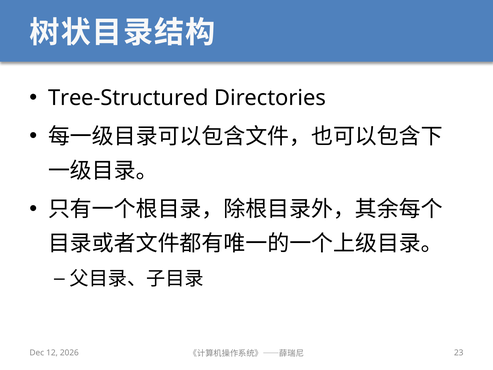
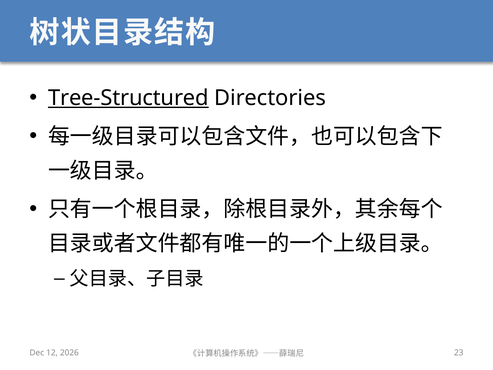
Tree-Structured underline: none -> present
